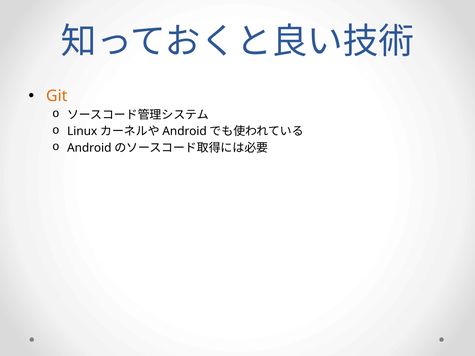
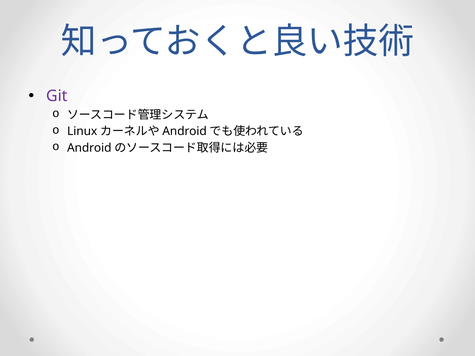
Git colour: orange -> purple
